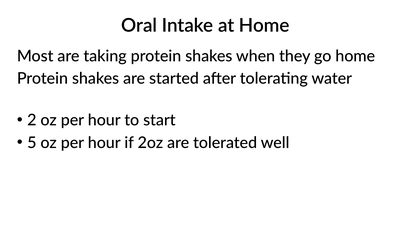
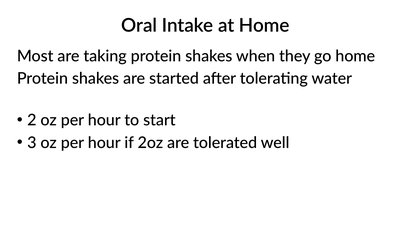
5: 5 -> 3
